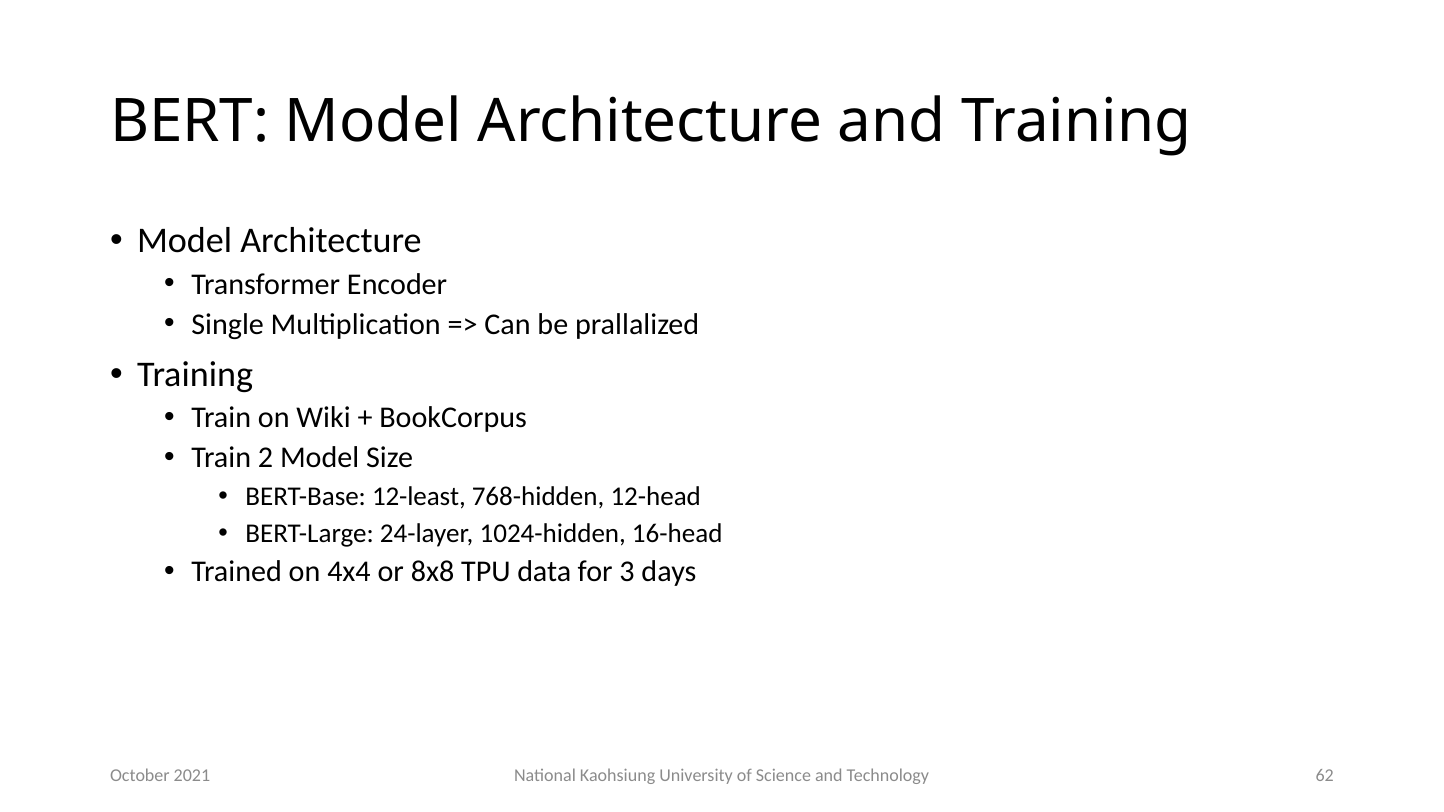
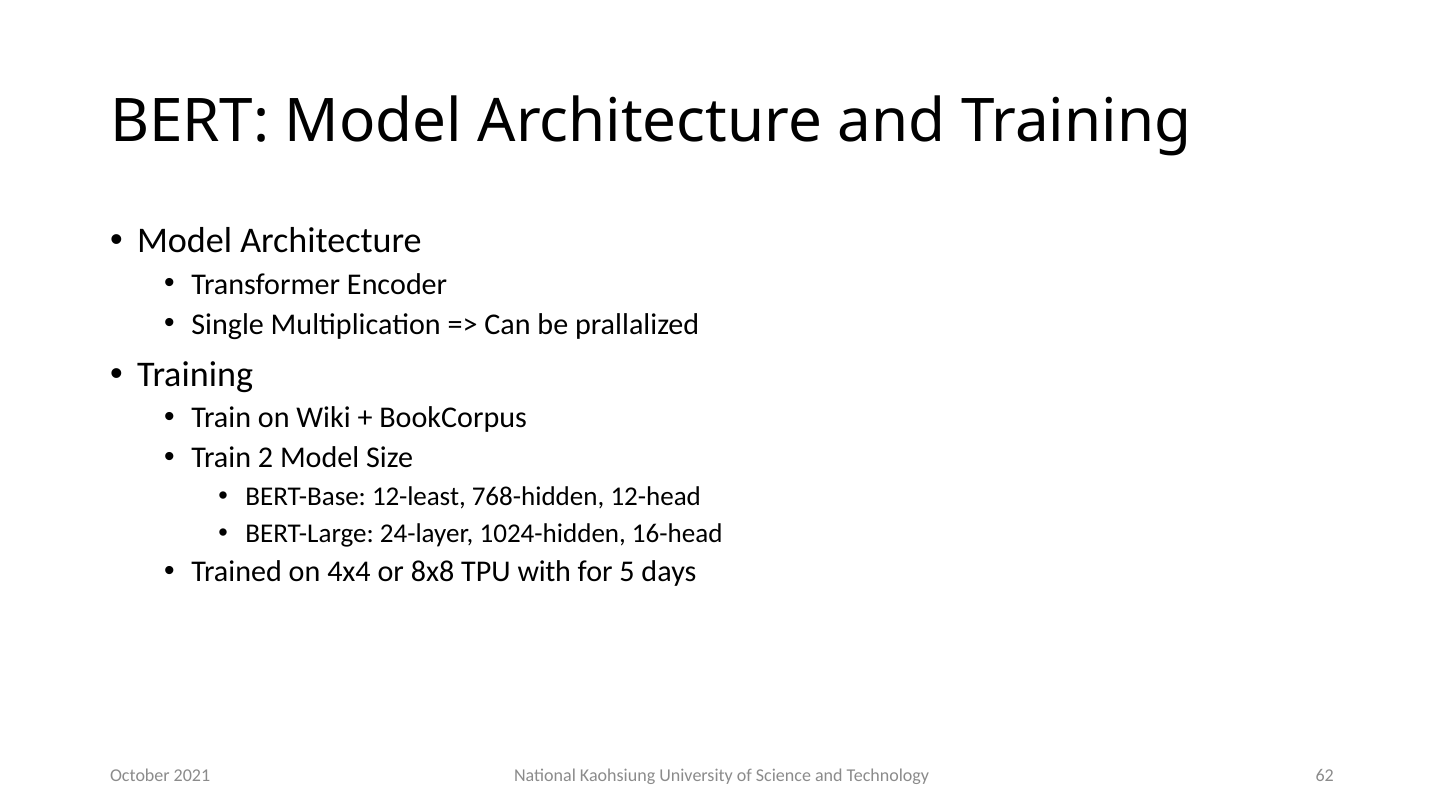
data: data -> with
3: 3 -> 5
